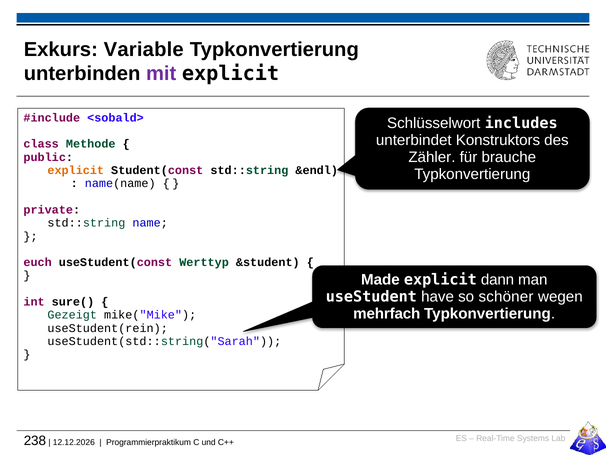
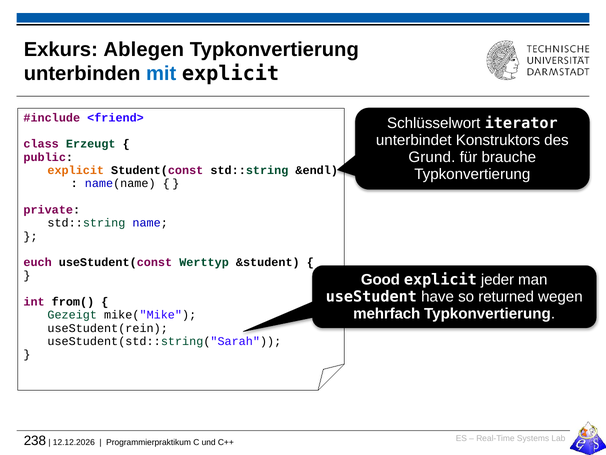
Variable: Variable -> Ablegen
mit colour: purple -> blue
<sobald>: <sobald> -> <friend>
includes: includes -> iterator
Methode: Methode -> Erzeugt
Zähler: Zähler -> Grund
Made: Made -> Good
dann: dann -> jeder
schöner: schöner -> returned
sure(: sure( -> from(
